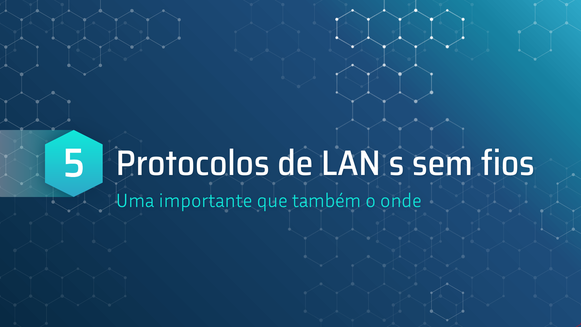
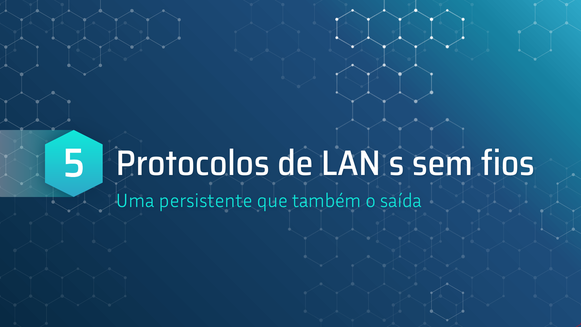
importante: importante -> persistente
onde: onde -> saída
